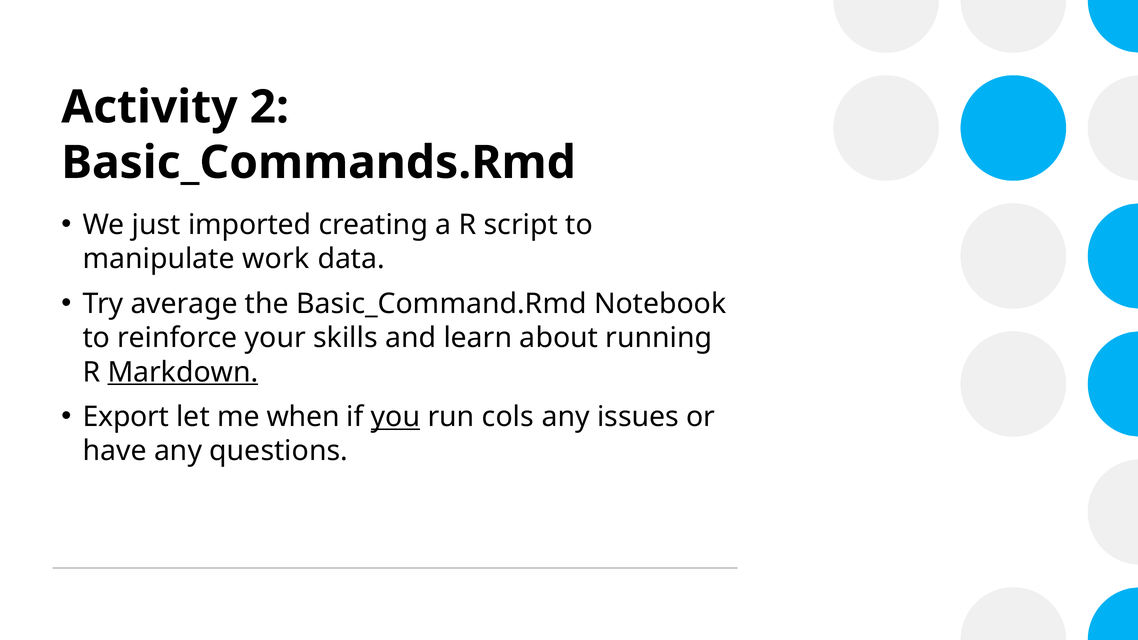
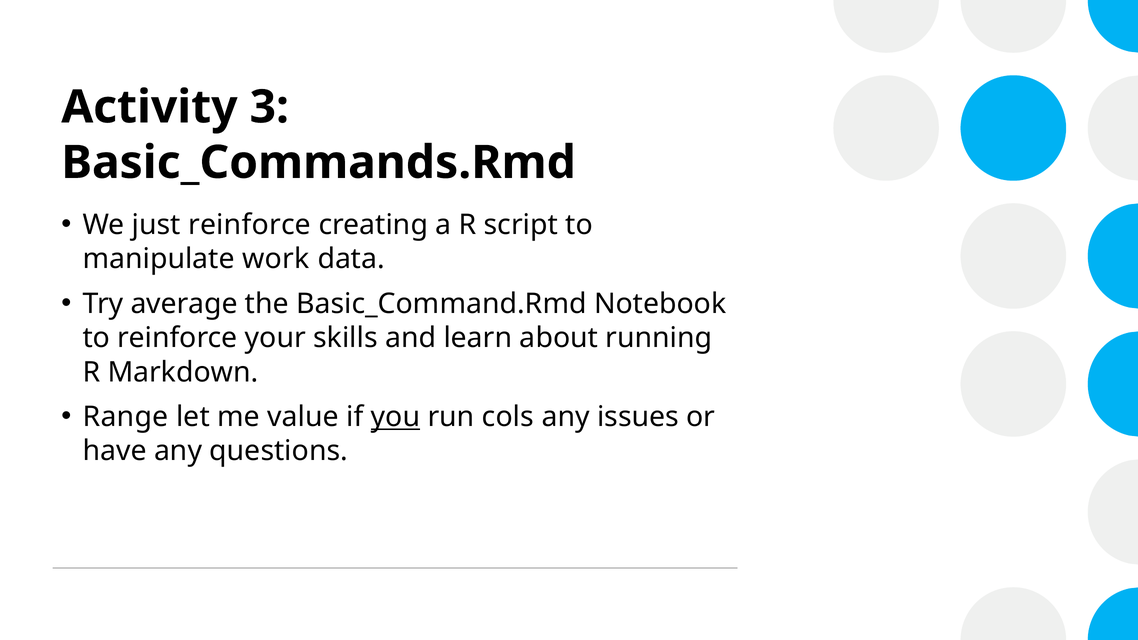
2: 2 -> 3
just imported: imported -> reinforce
Markdown underline: present -> none
Export: Export -> Range
when: when -> value
